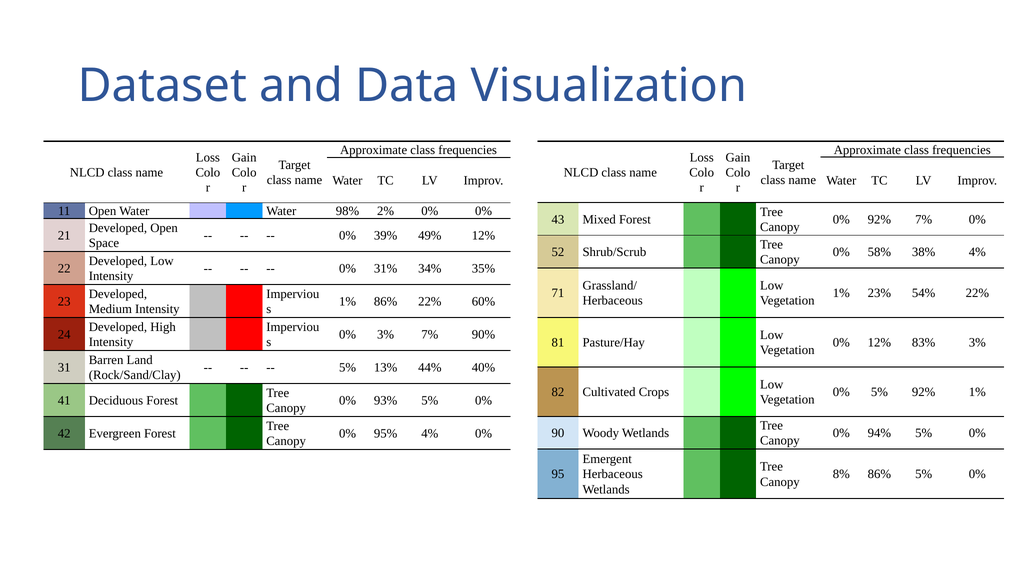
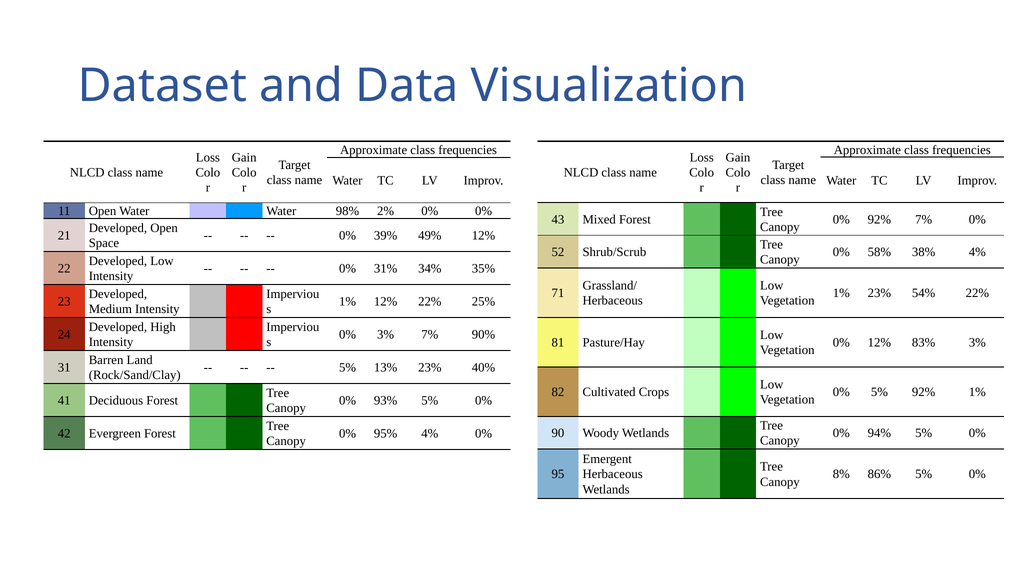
1% 86%: 86% -> 12%
60%: 60% -> 25%
13% 44%: 44% -> 23%
